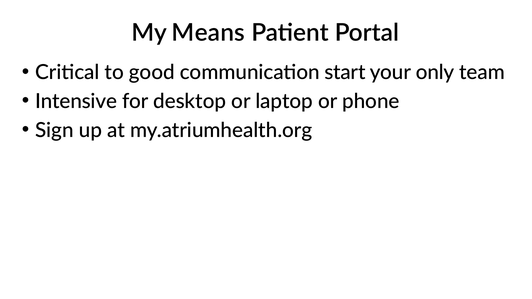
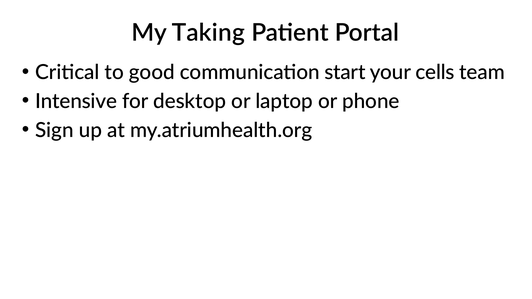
Means: Means -> Taking
only: only -> cells
